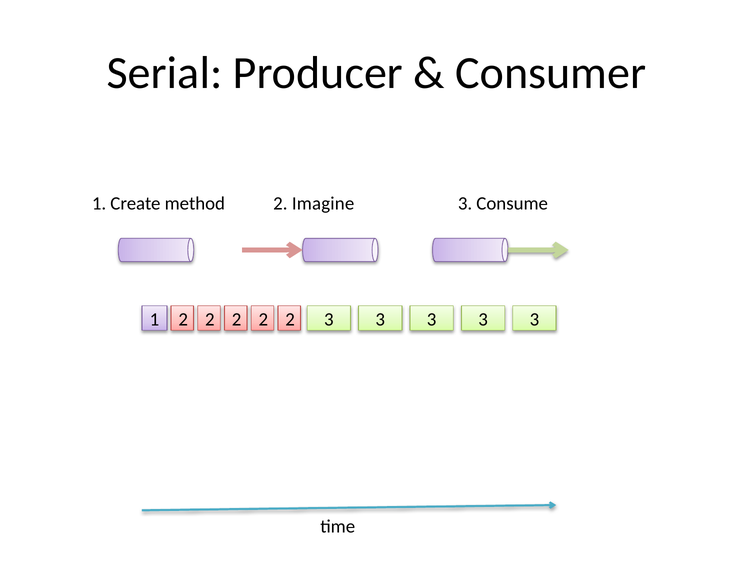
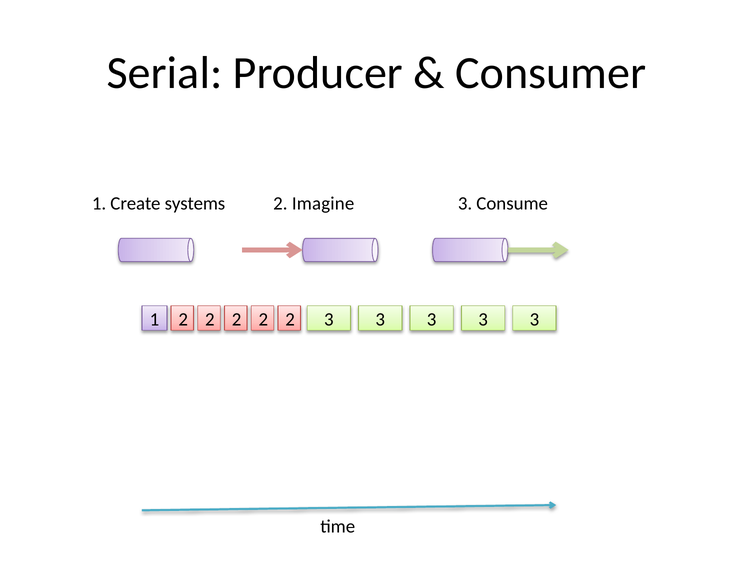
method: method -> systems
